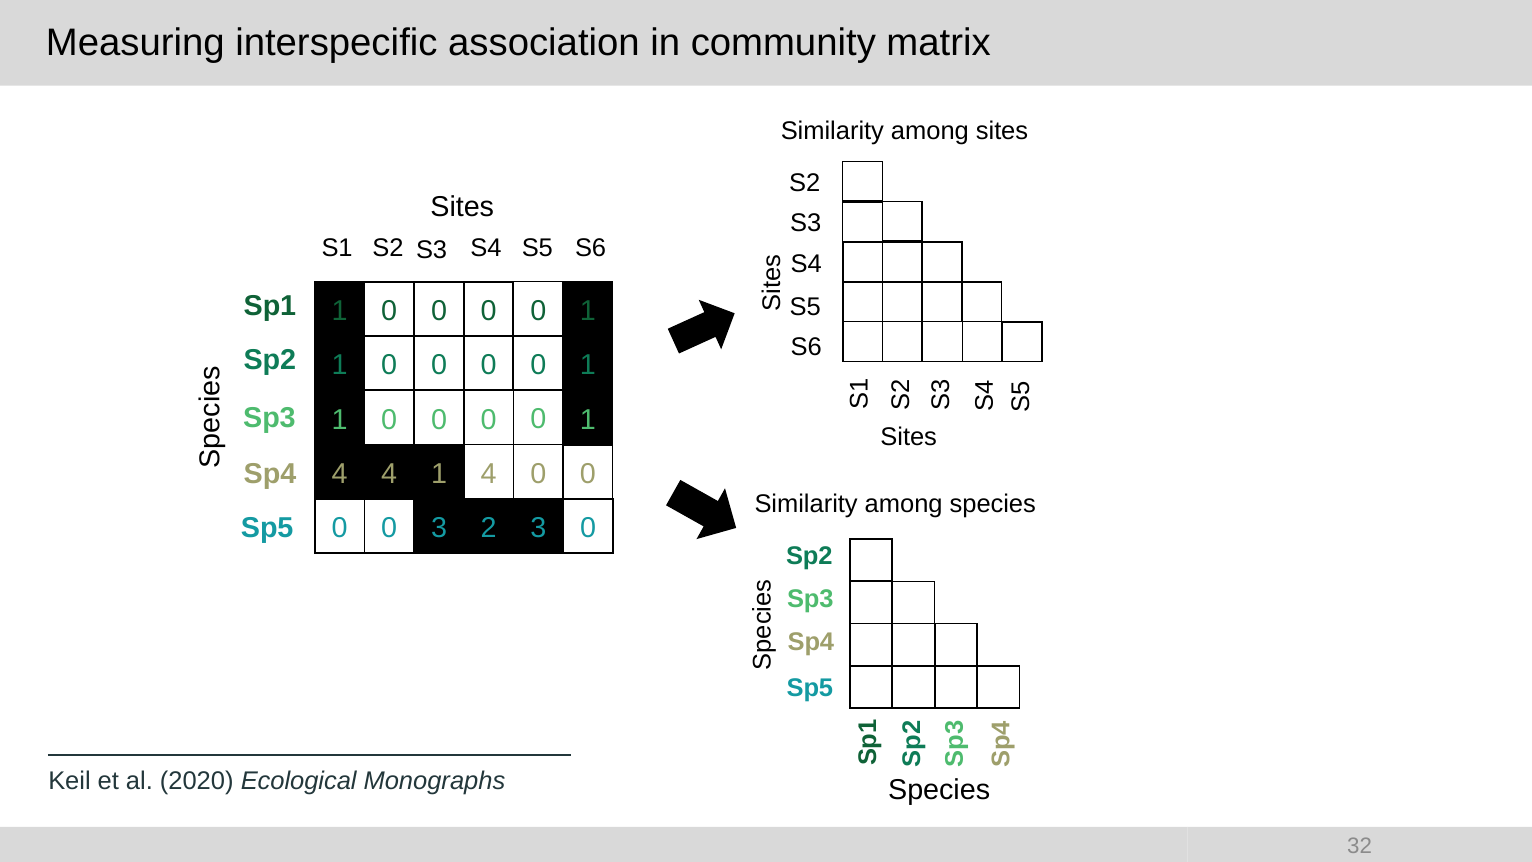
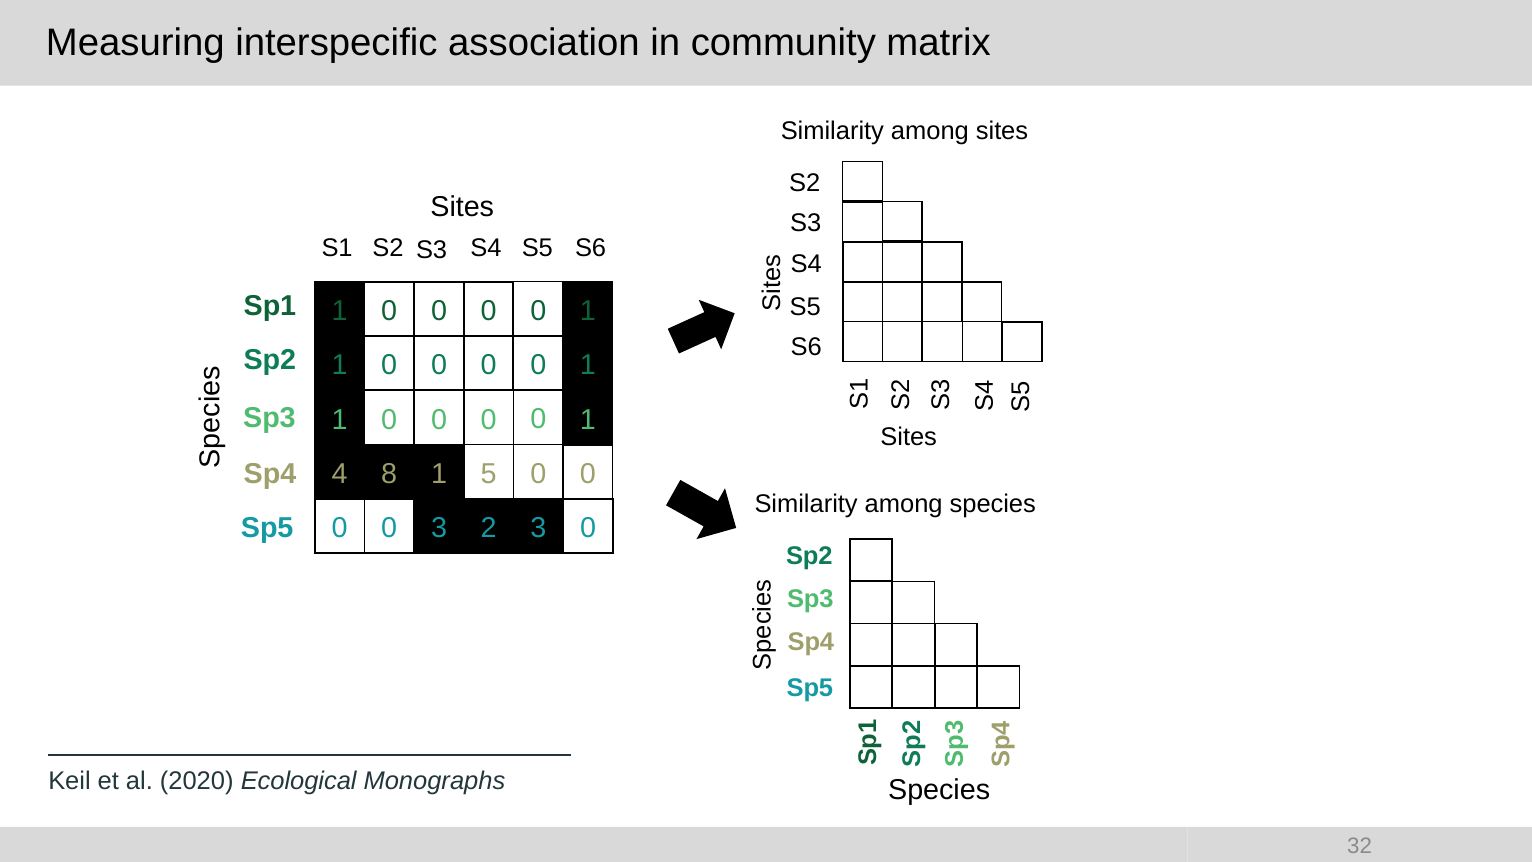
4 4: 4 -> 8
1 4: 4 -> 5
